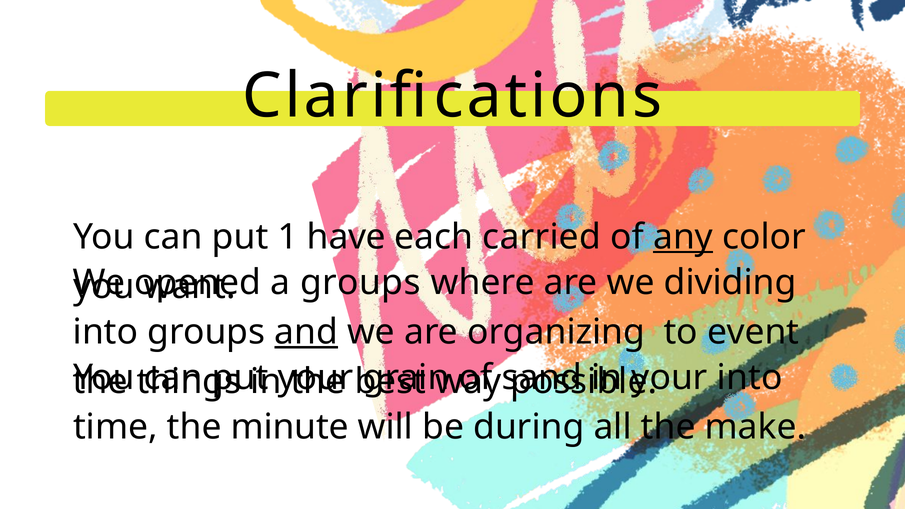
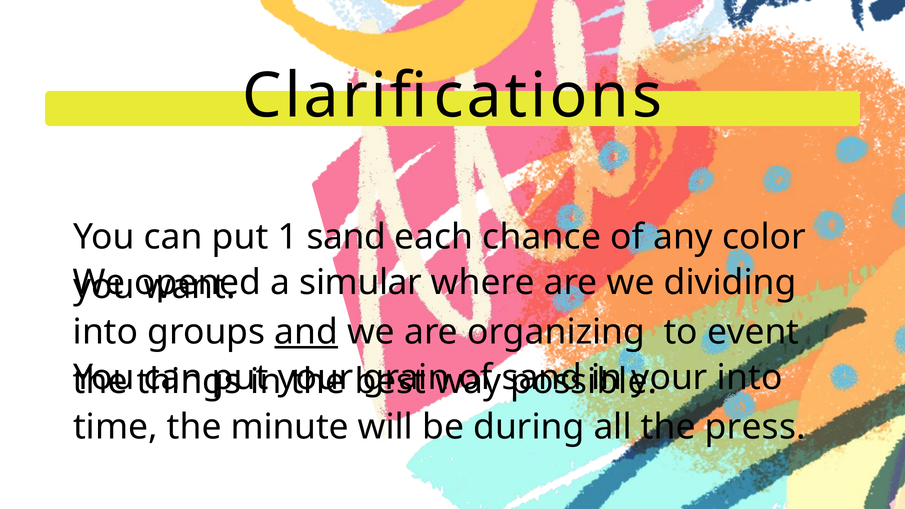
1 have: have -> sand
carried: carried -> chance
any underline: present -> none
a groups: groups -> simular
make: make -> press
